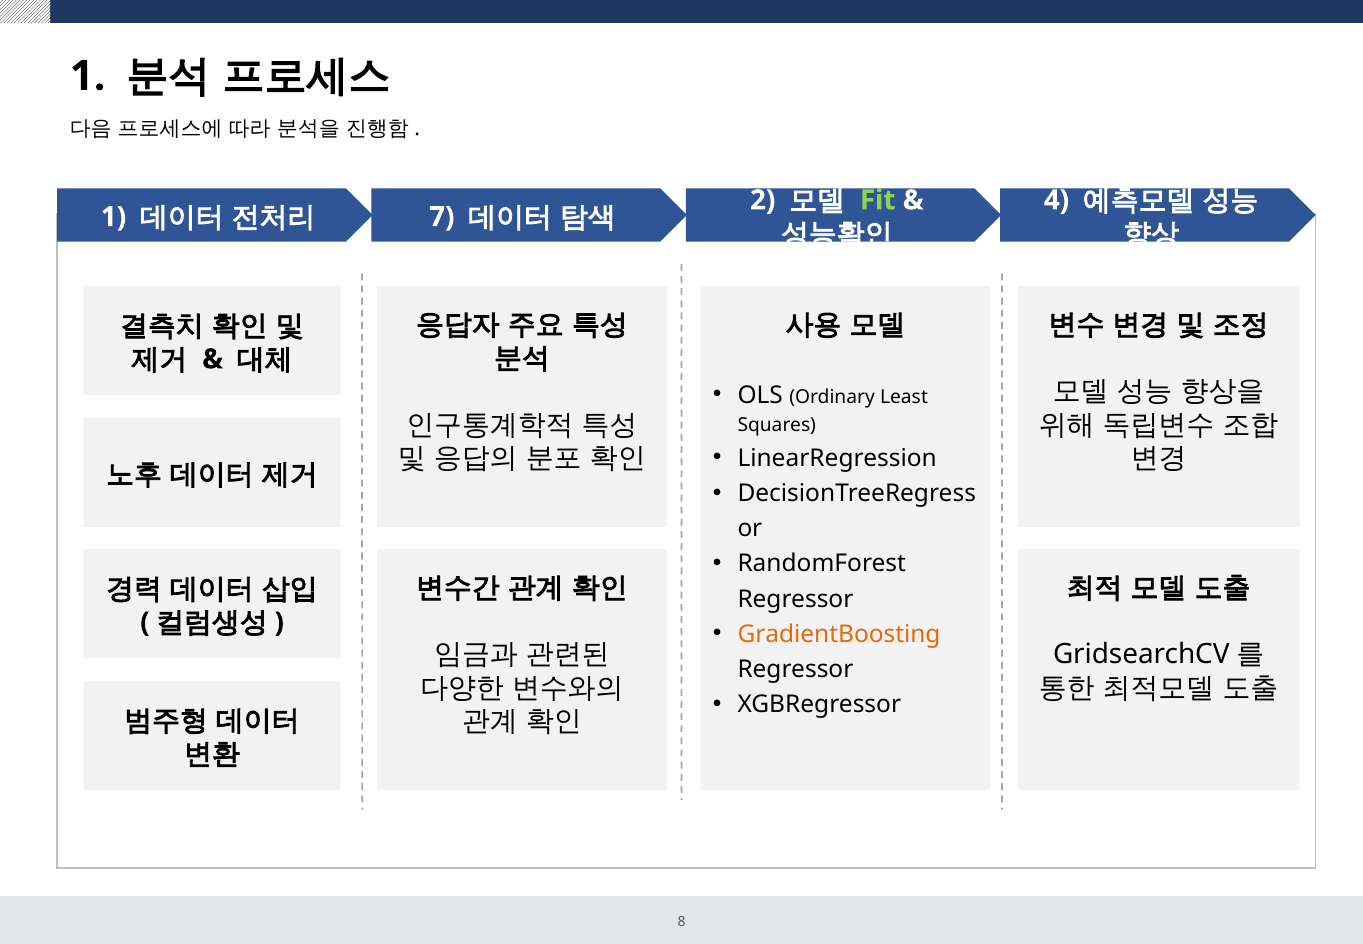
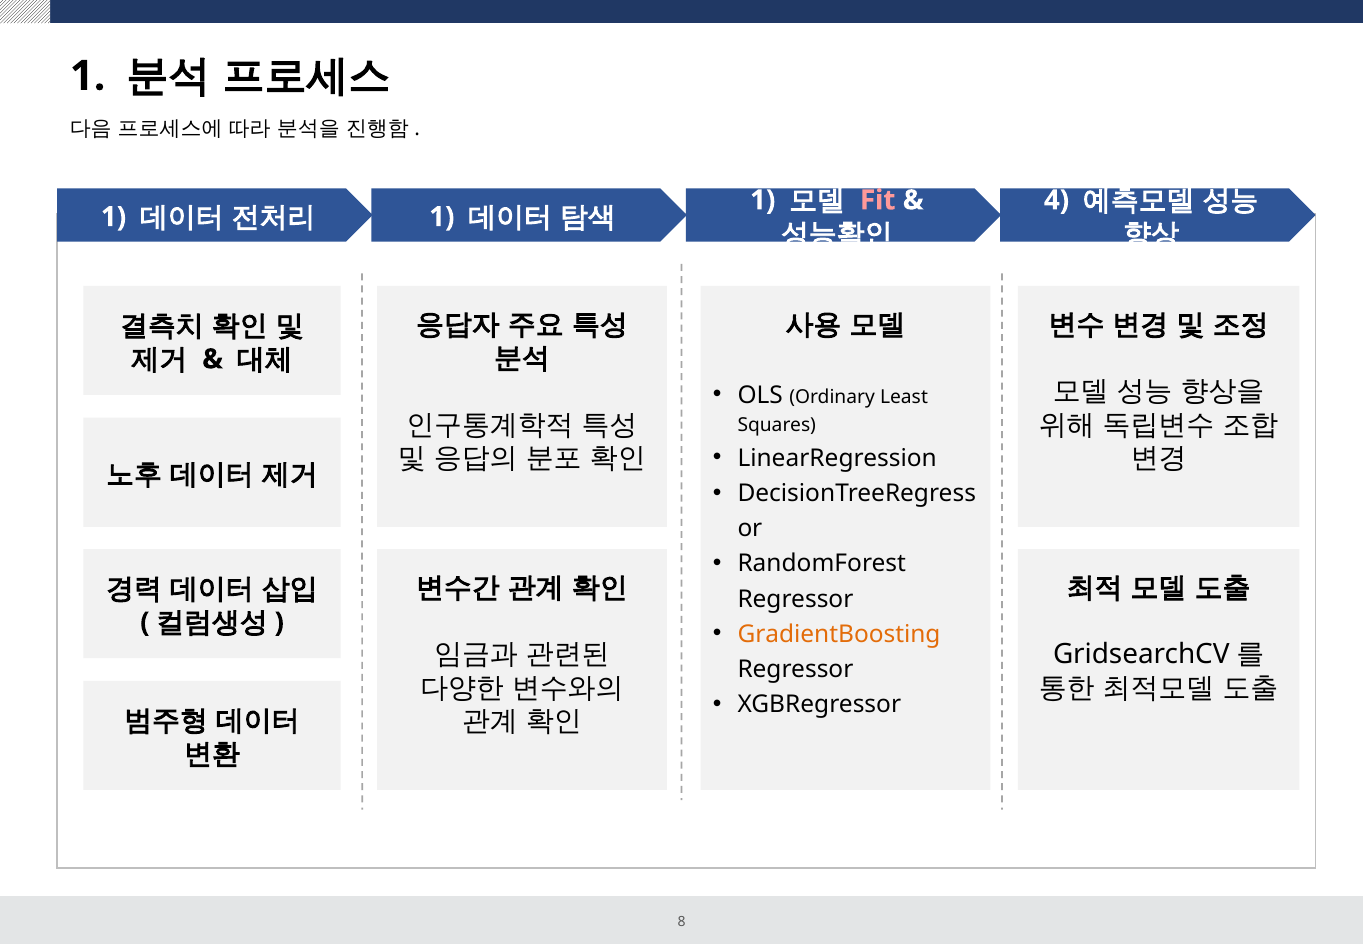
7 at (442, 217): 7 -> 1
2 at (763, 200): 2 -> 1
Fit colour: light green -> pink
